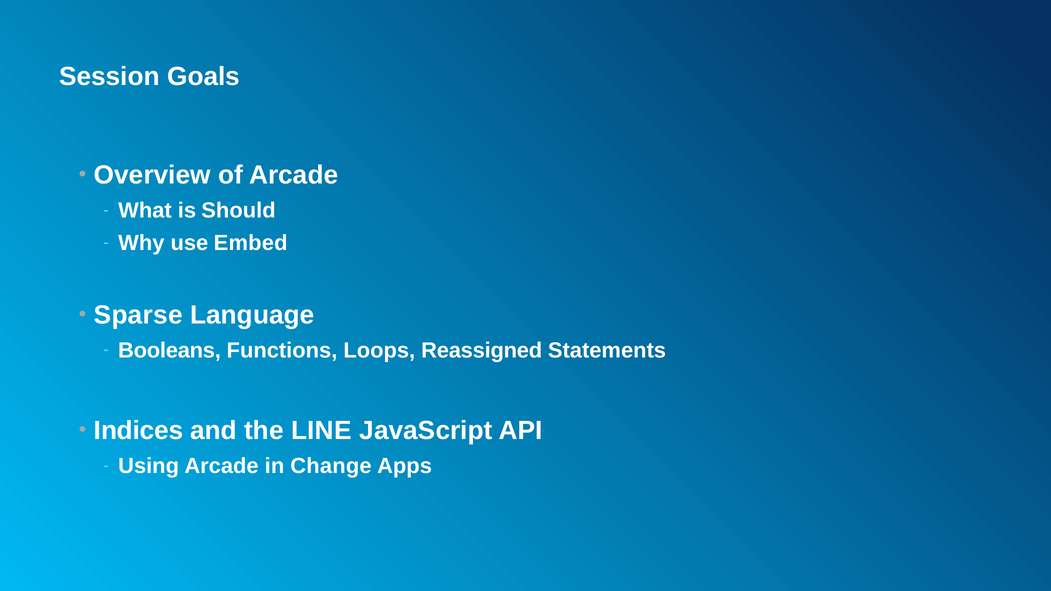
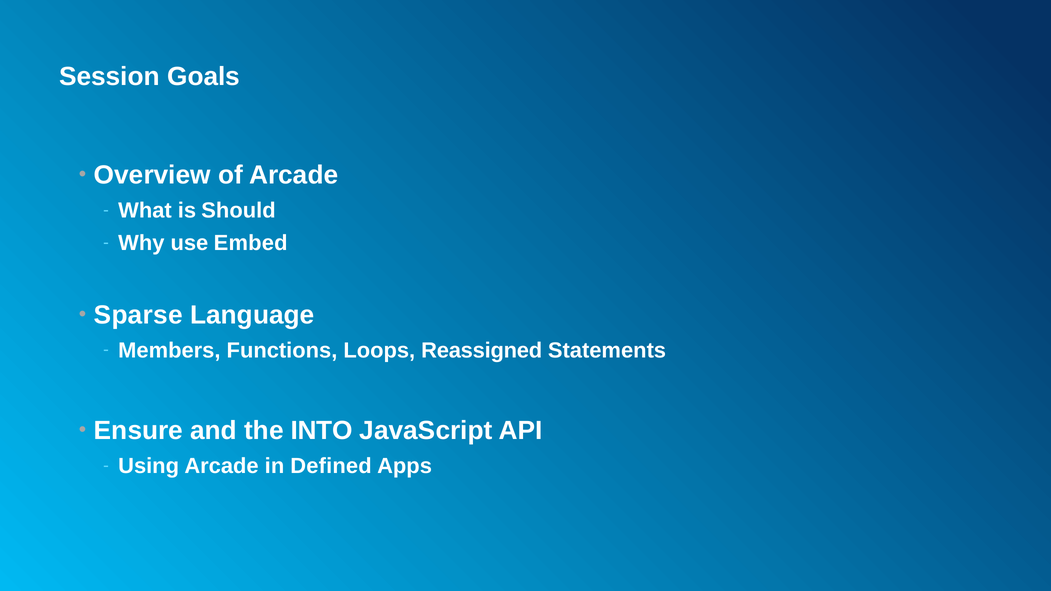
Booleans: Booleans -> Members
Indices: Indices -> Ensure
LINE: LINE -> INTO
Change: Change -> Defined
